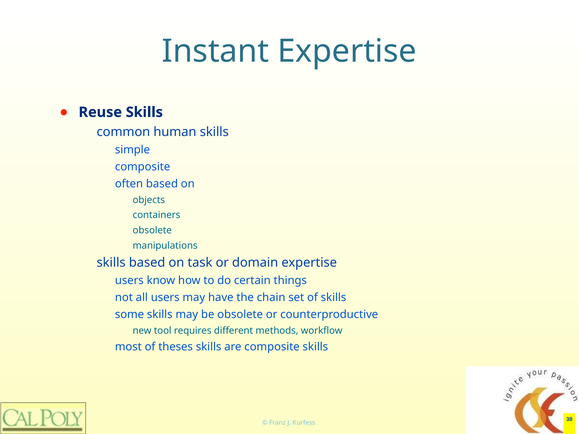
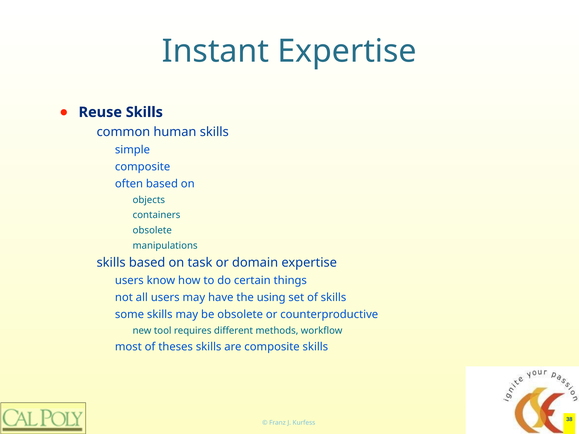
chain: chain -> using
